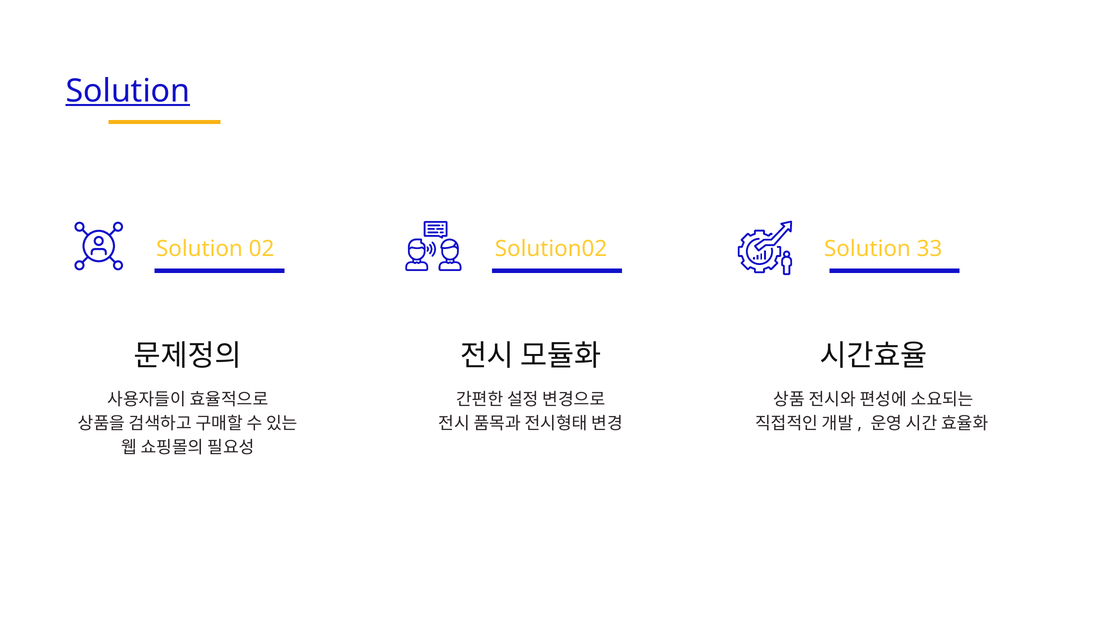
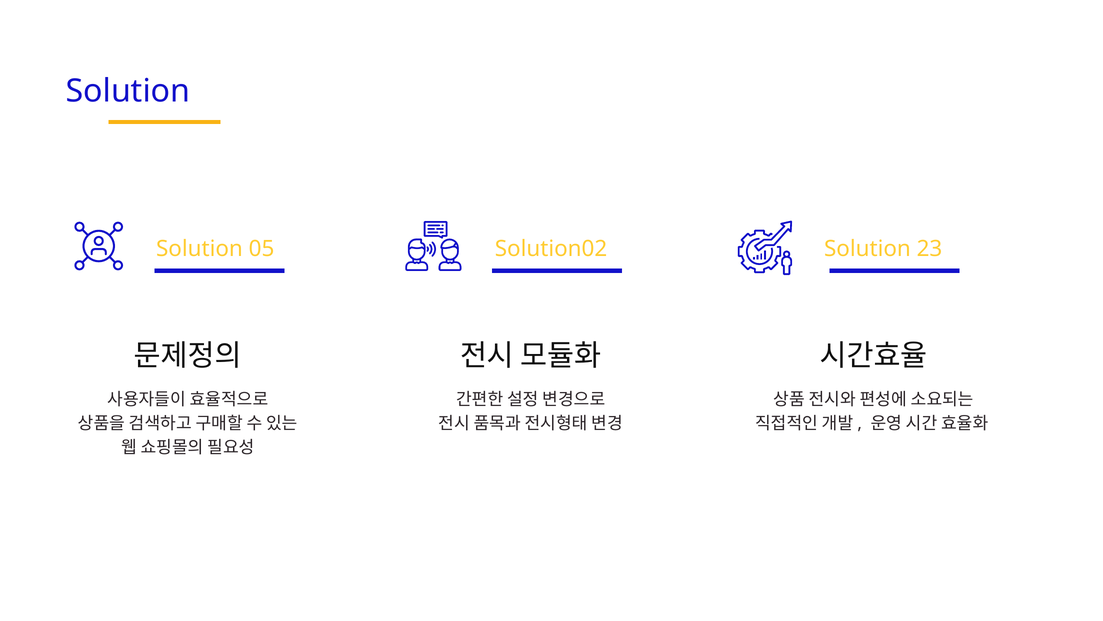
Solution at (128, 91) underline: present -> none
02: 02 -> 05
33: 33 -> 23
